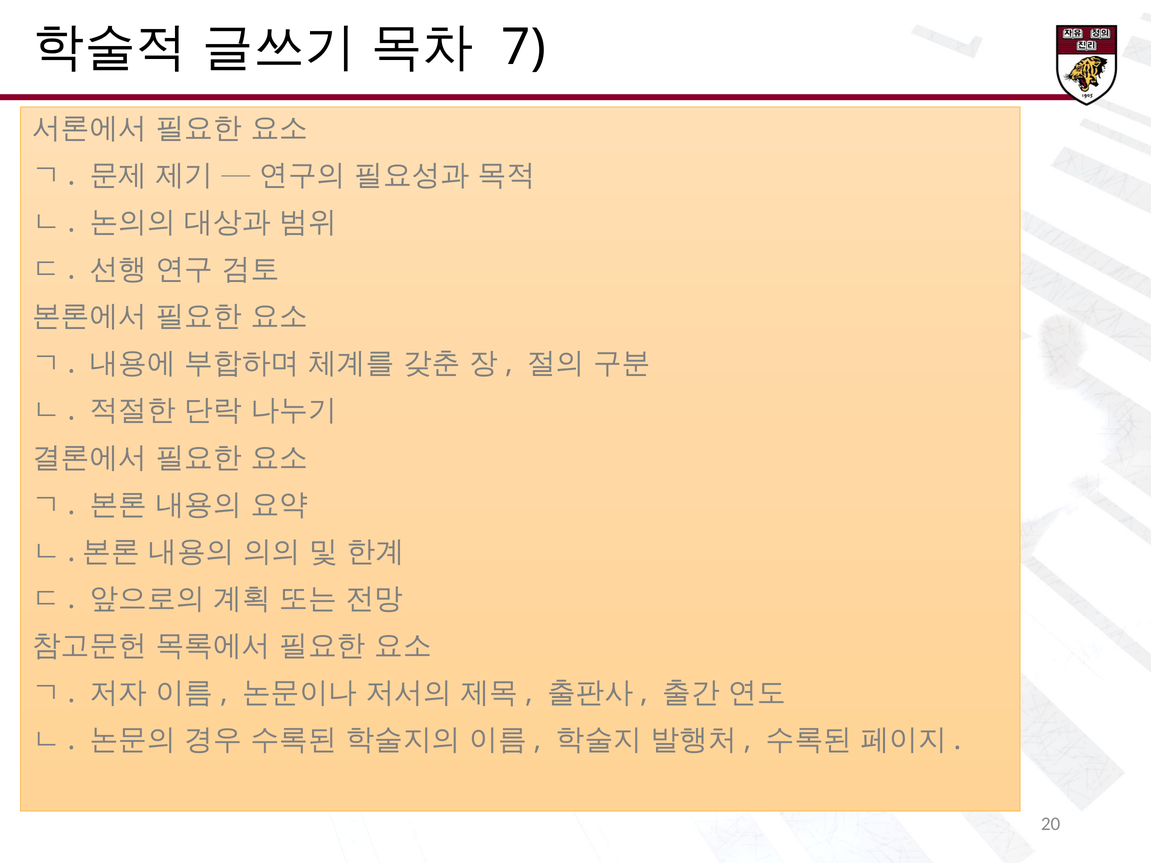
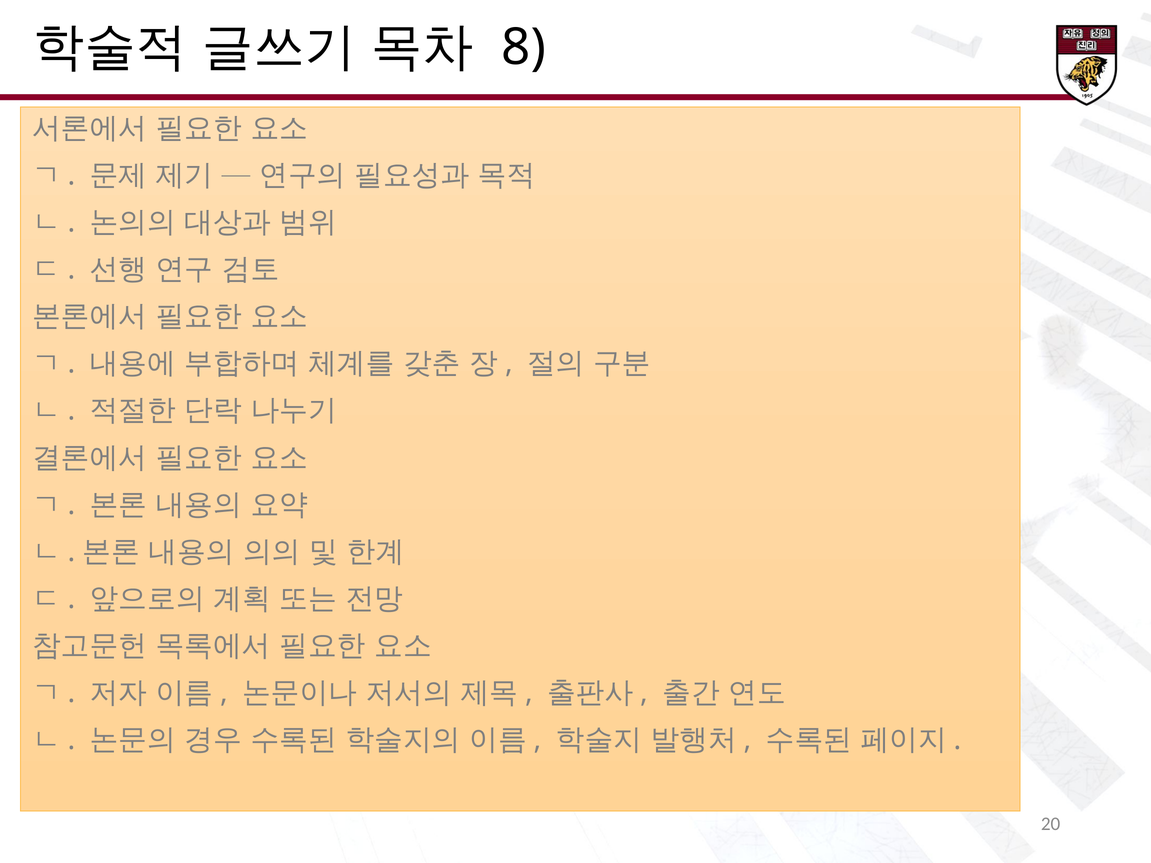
7: 7 -> 8
